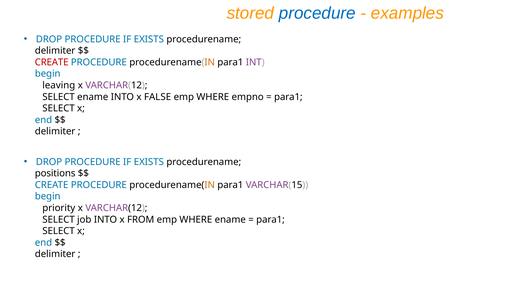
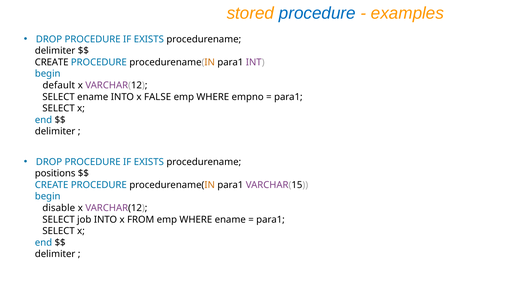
CREATE at (52, 62) colour: red -> black
leaving: leaving -> default
priority: priority -> disable
